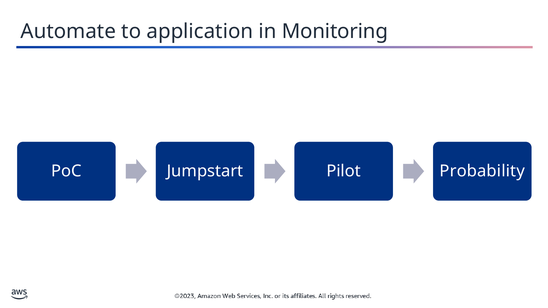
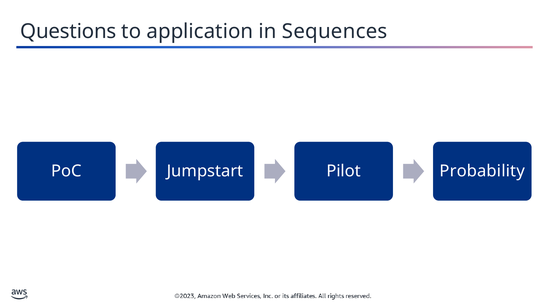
Automate: Automate -> Questions
Monitoring: Monitoring -> Sequences
